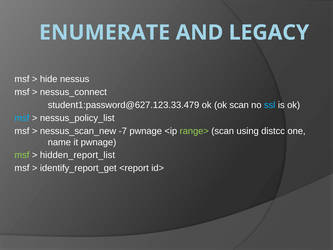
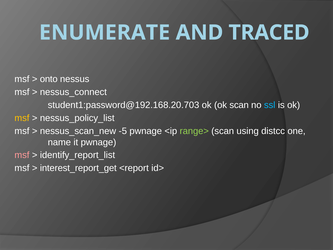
LEGACY: LEGACY -> TRACED
hide: hide -> onto
student1:password@627.123.33.479: student1:password@627.123.33.479 -> student1:password@192.168.20.703
msf at (22, 118) colour: light blue -> yellow
-7: -7 -> -5
msf at (22, 155) colour: light green -> pink
hidden_report_list: hidden_report_list -> identify_report_list
identify_report_get: identify_report_get -> interest_report_get
